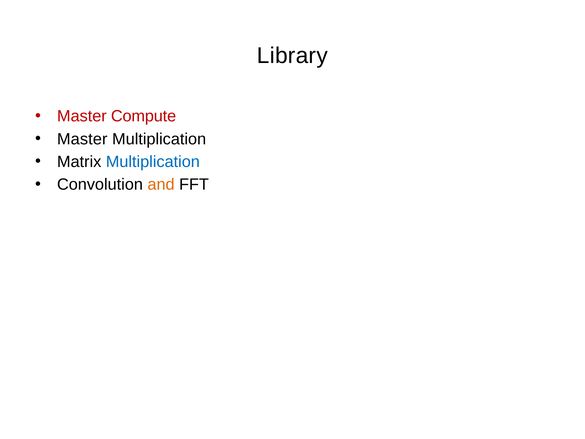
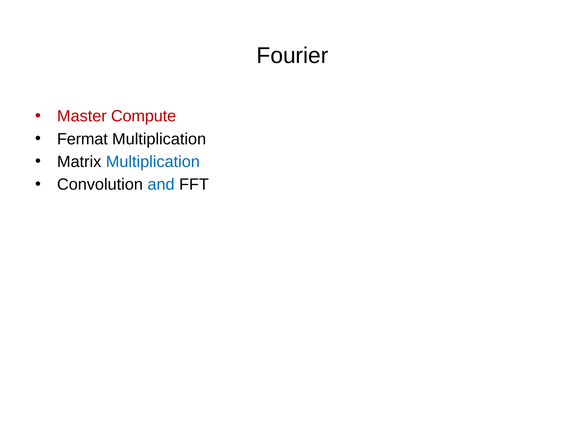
Library: Library -> Fourier
Master at (82, 139): Master -> Fermat
and colour: orange -> blue
